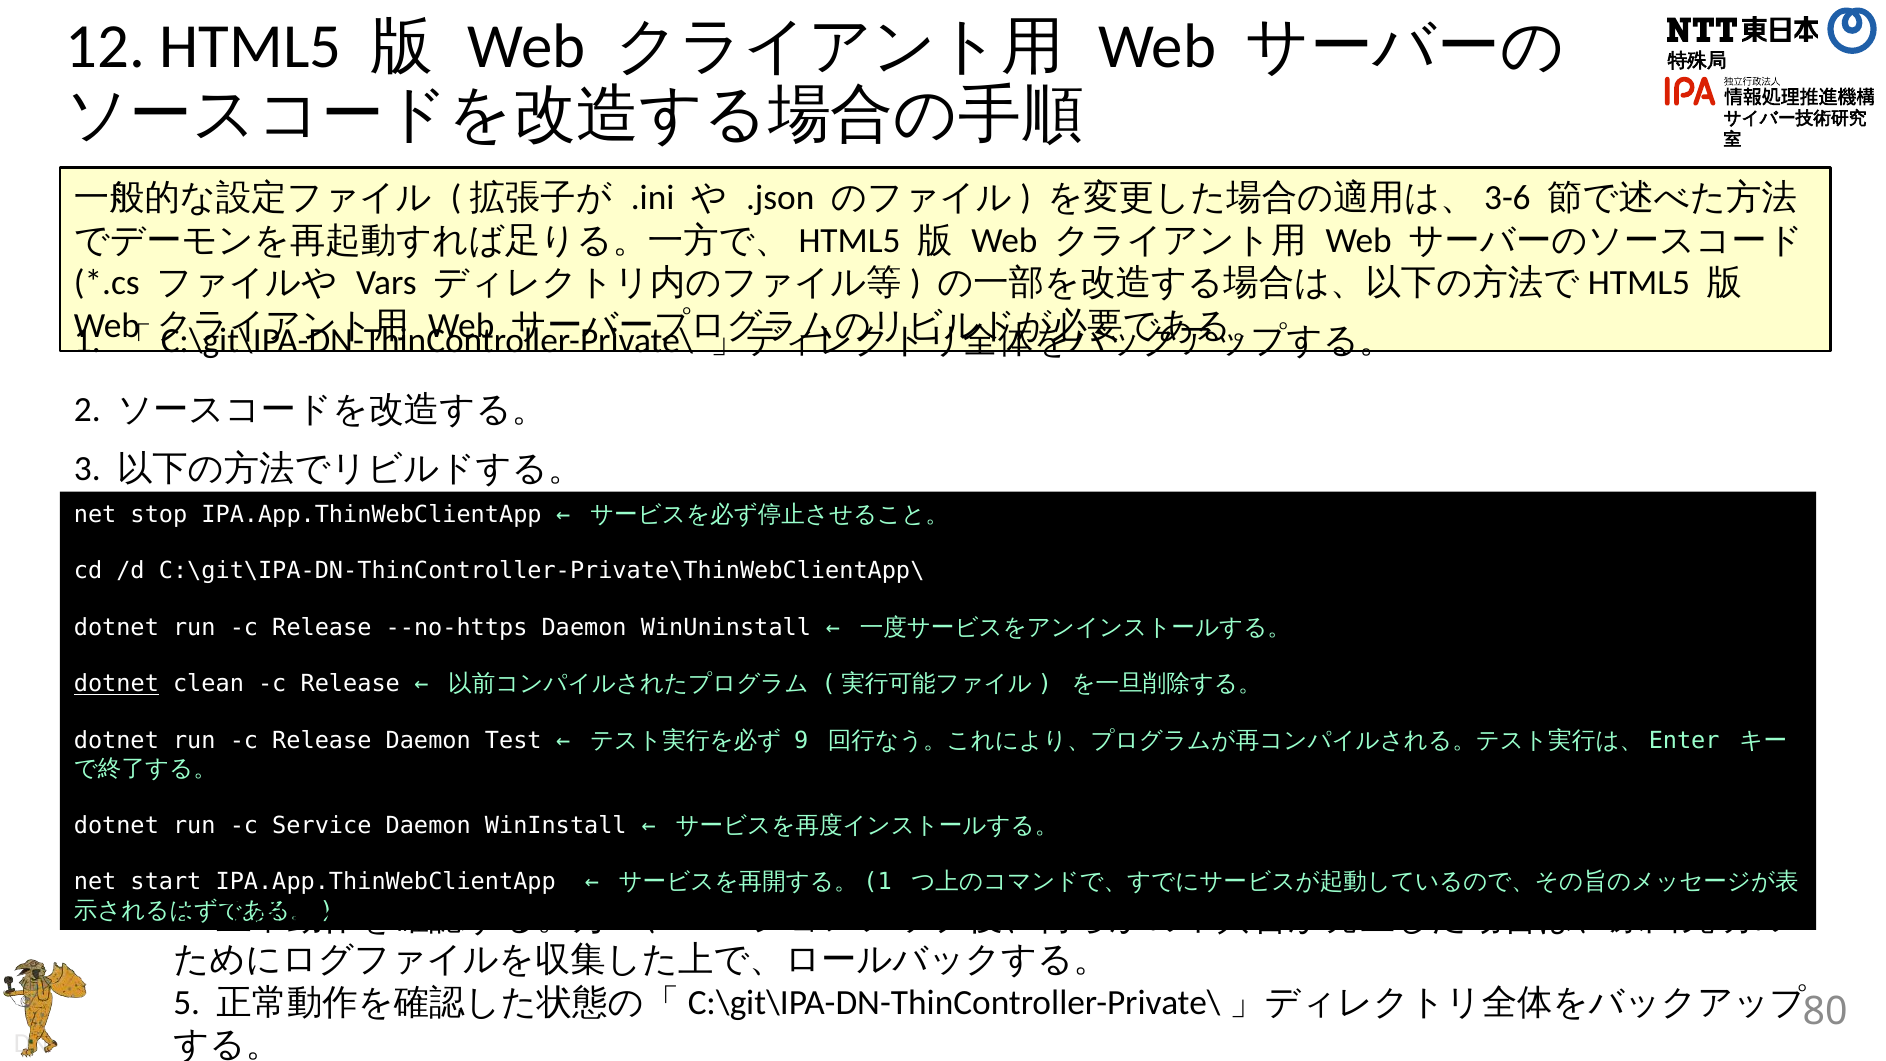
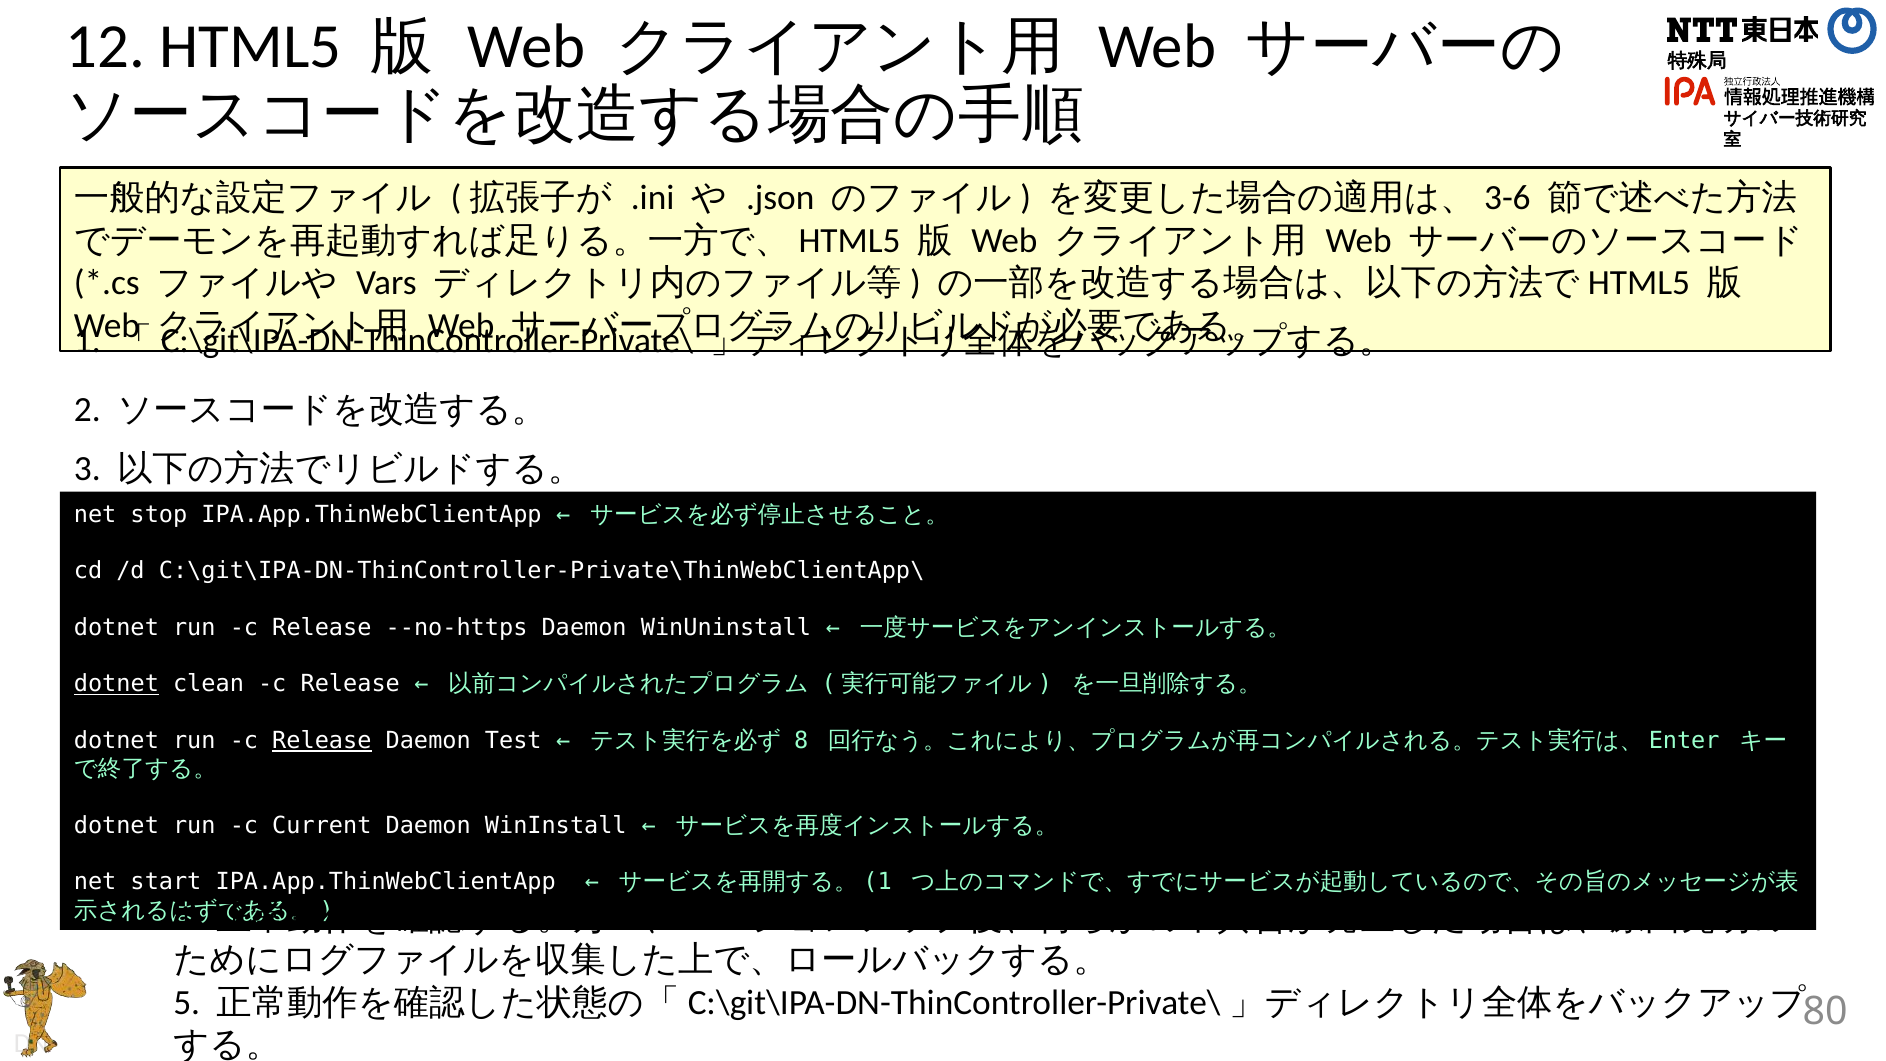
Release at (322, 741) underline: none -> present
9: 9 -> 8
Service: Service -> Current
